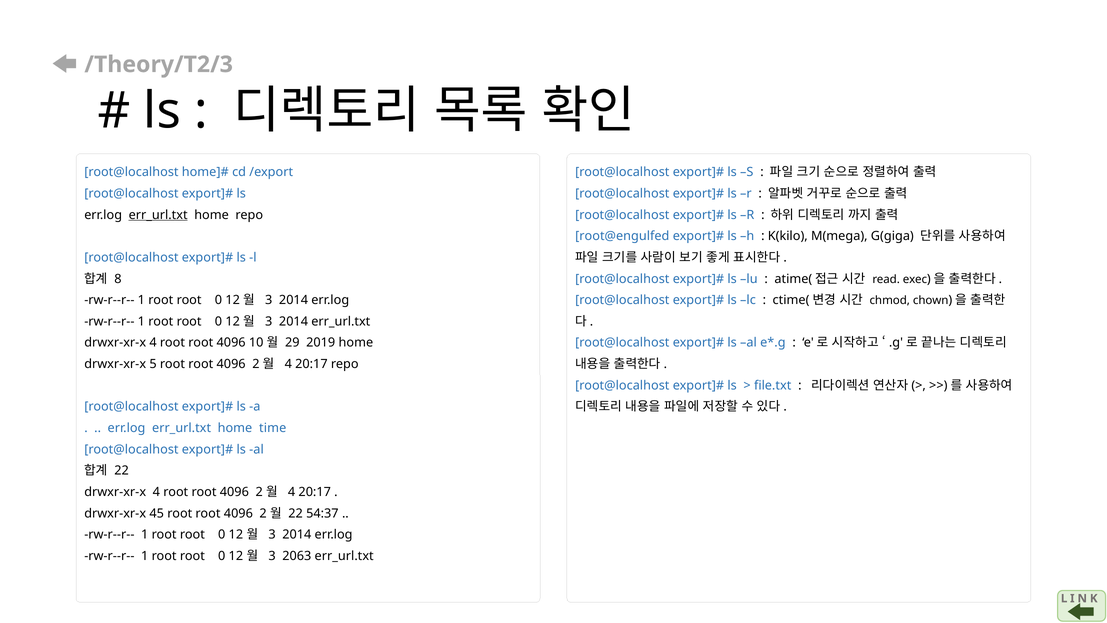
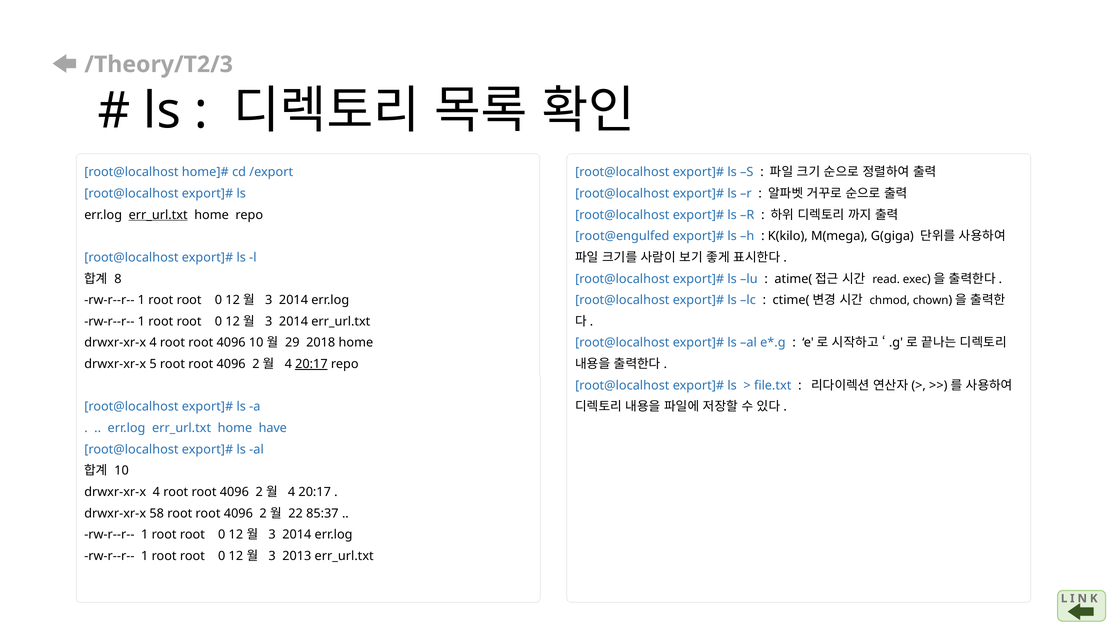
2019: 2019 -> 2018
20:17 at (311, 364) underline: none -> present
time: time -> have
22 at (122, 470): 22 -> 10
45: 45 -> 58
54:37: 54:37 -> 85:37
2063: 2063 -> 2013
